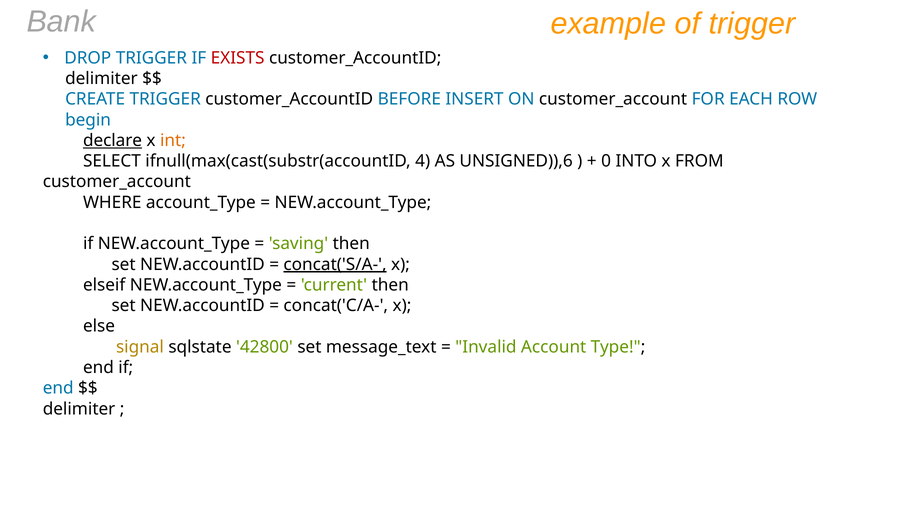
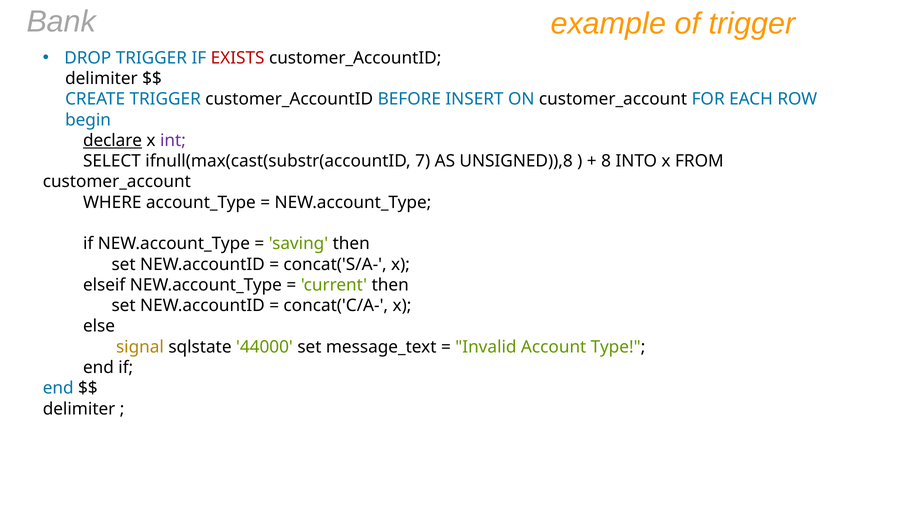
int colour: orange -> purple
4: 4 -> 7
UNSIGNED)),6: UNSIGNED)),6 -> UNSIGNED)),8
0: 0 -> 8
concat('S/A- underline: present -> none
42800: 42800 -> 44000
